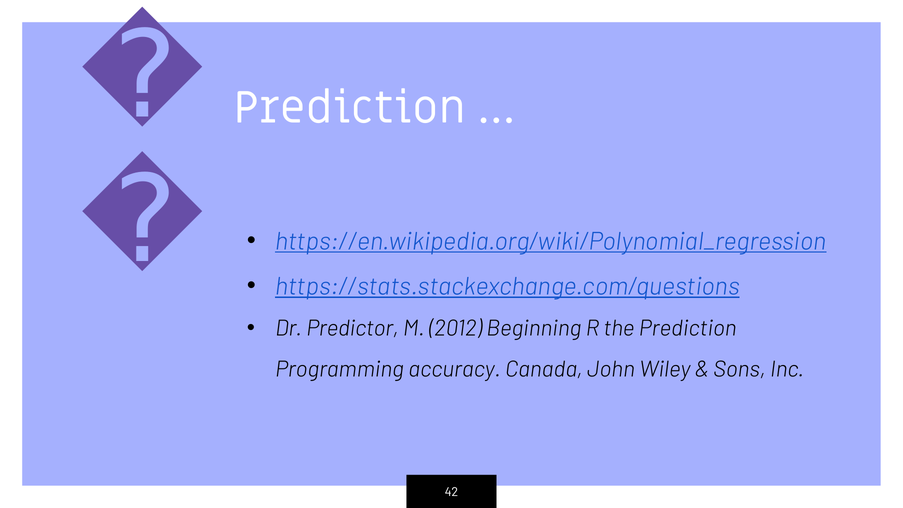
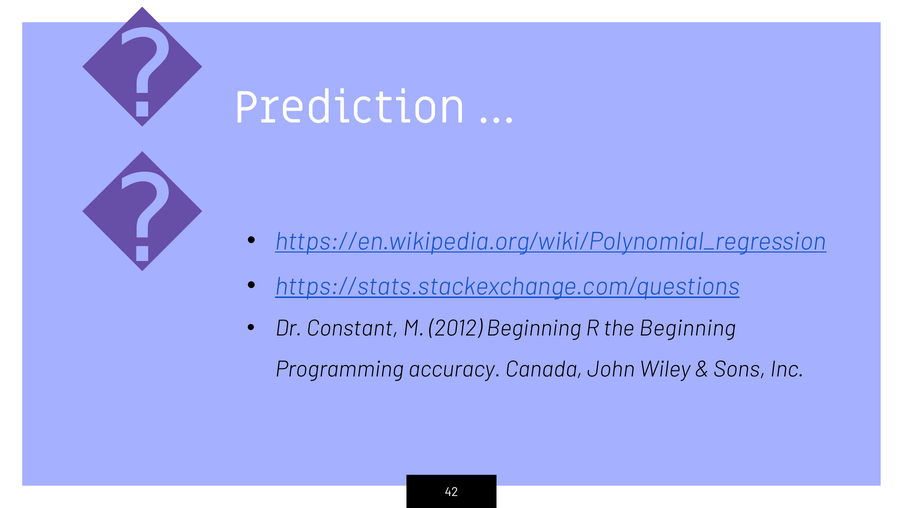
Predictor: Predictor -> Constant
the Prediction: Prediction -> Beginning
